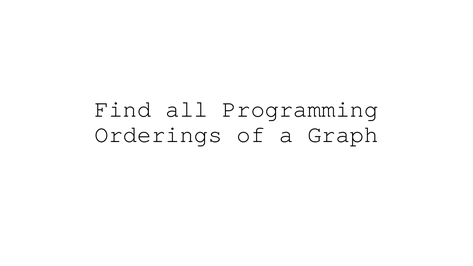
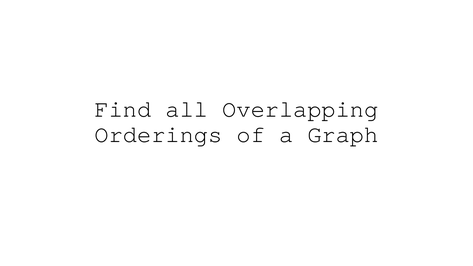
Programming: Programming -> Overlapping
